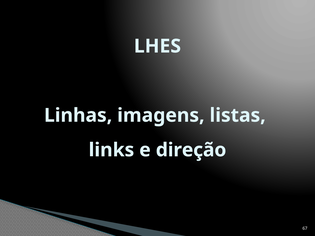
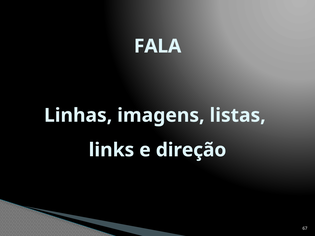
LHES: LHES -> FALA
